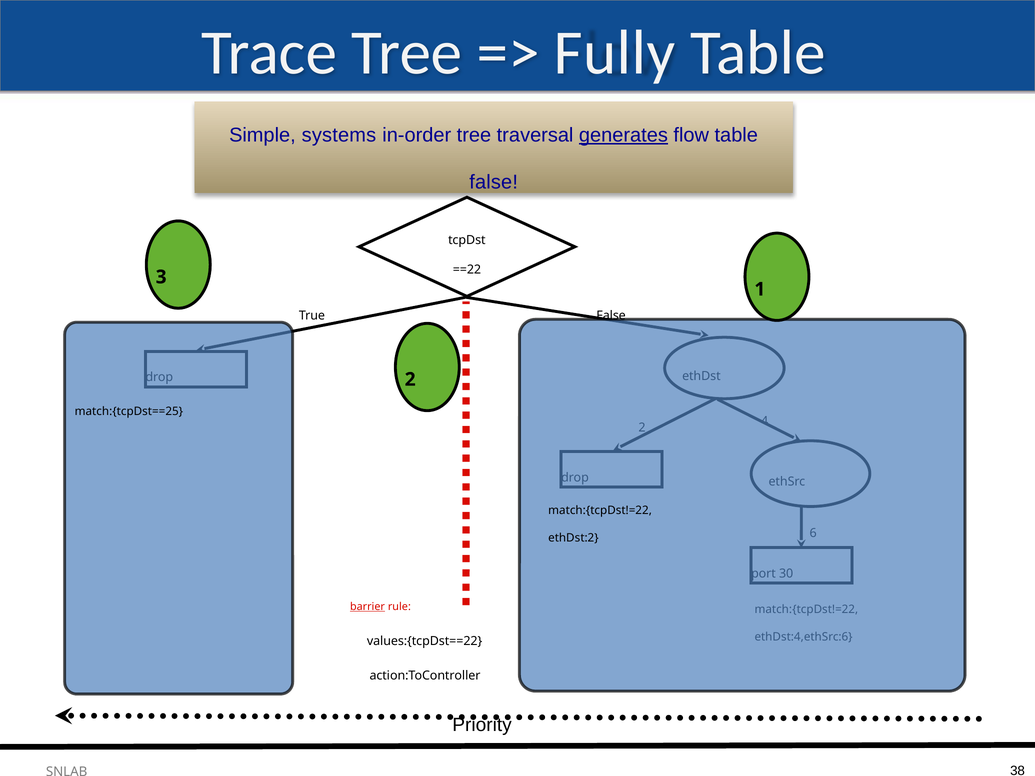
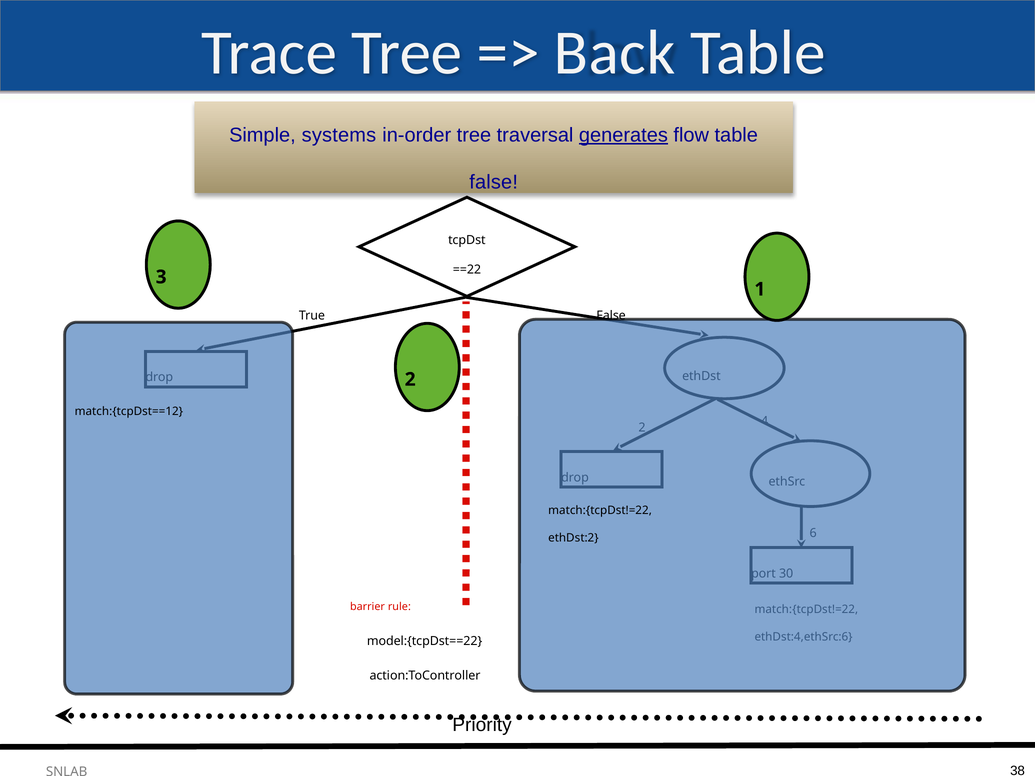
Fully: Fully -> Back
match:{tcpDst==25: match:{tcpDst==25 -> match:{tcpDst==12
barrier underline: present -> none
values:{tcpDst==22: values:{tcpDst==22 -> model:{tcpDst==22
